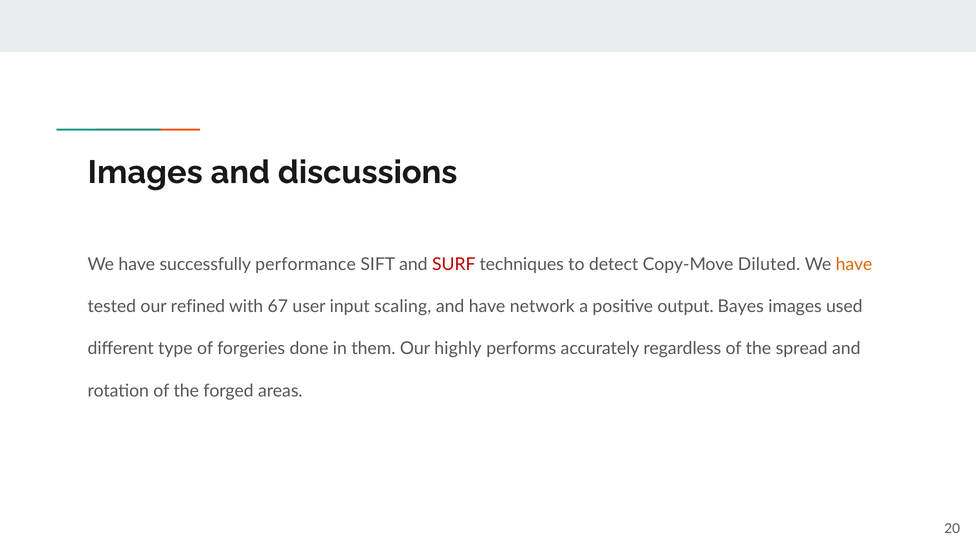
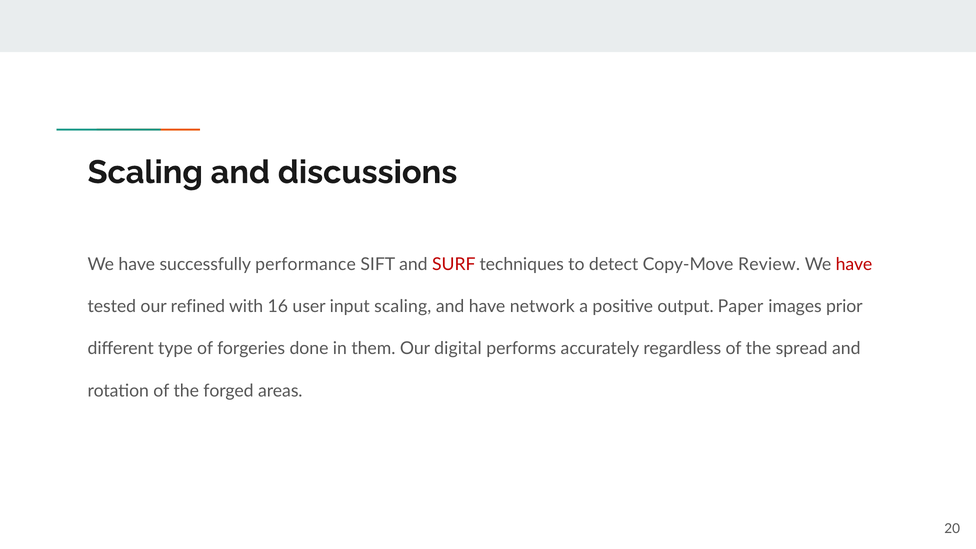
Images at (145, 172): Images -> Scaling
Diluted: Diluted -> Review
have at (854, 264) colour: orange -> red
67: 67 -> 16
Bayes: Bayes -> Paper
used: used -> prior
highly: highly -> digital
